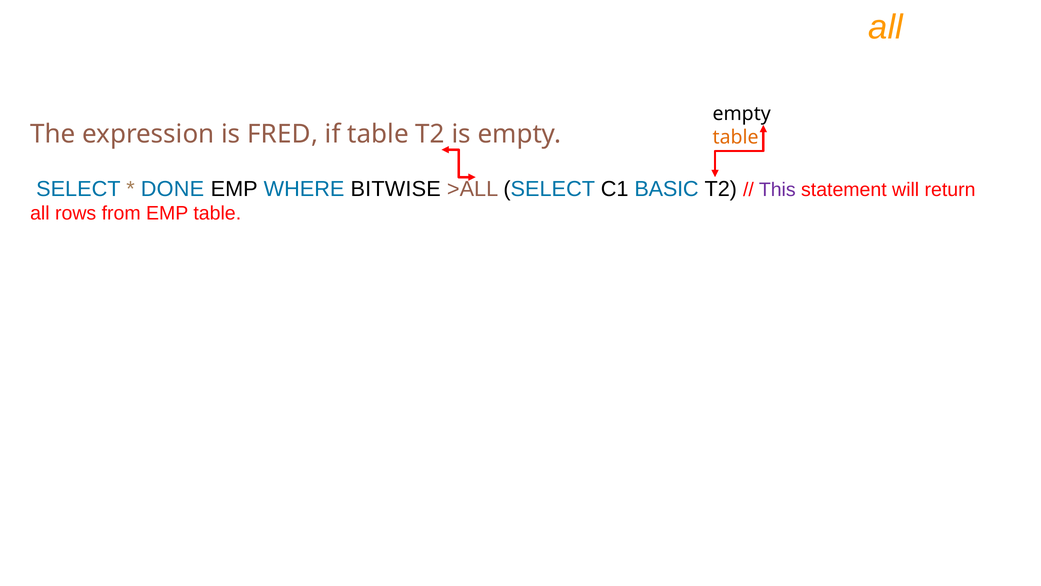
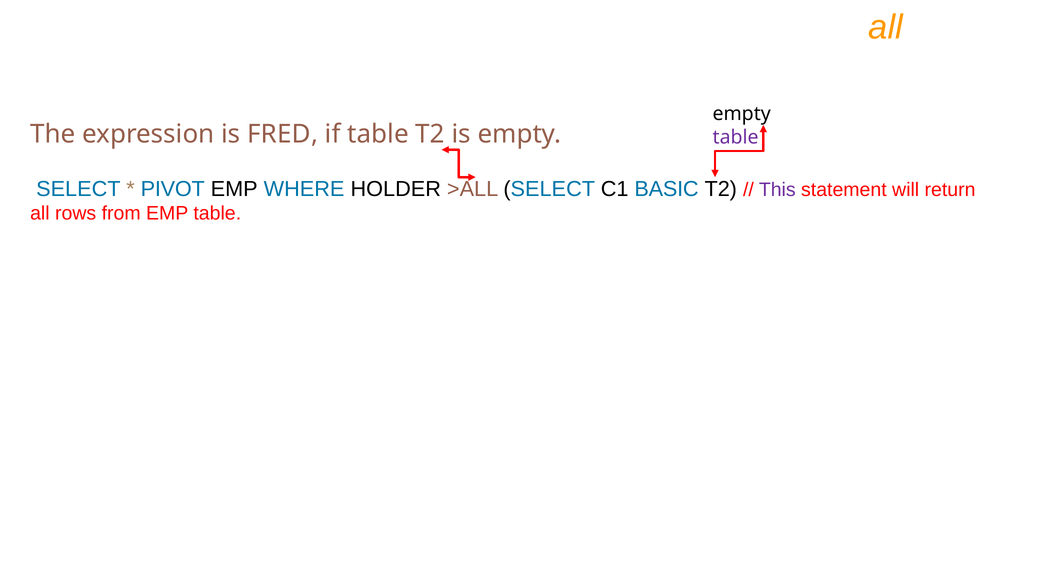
table at (736, 137) colour: orange -> purple
DONE: DONE -> PIVOT
BITWISE: BITWISE -> HOLDER
